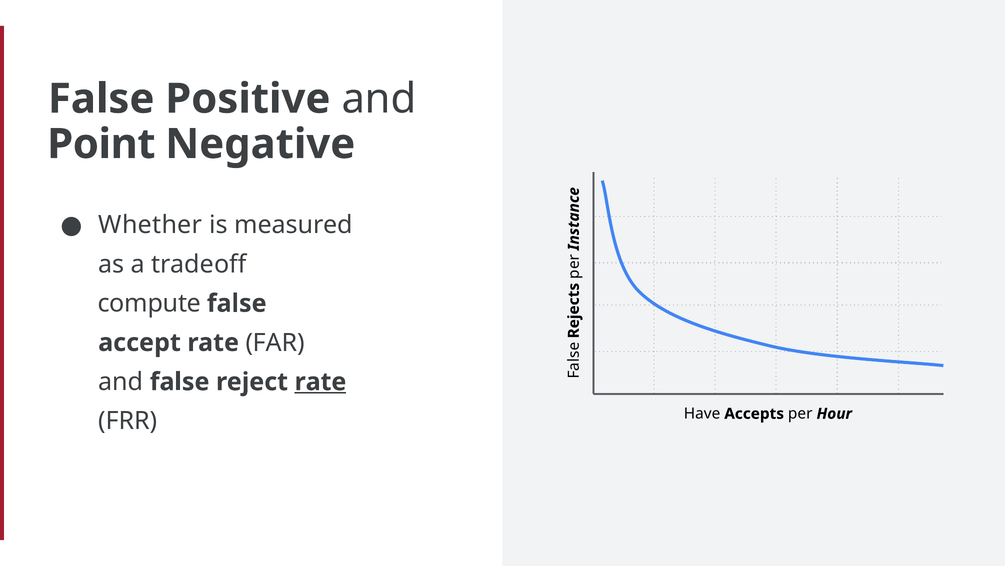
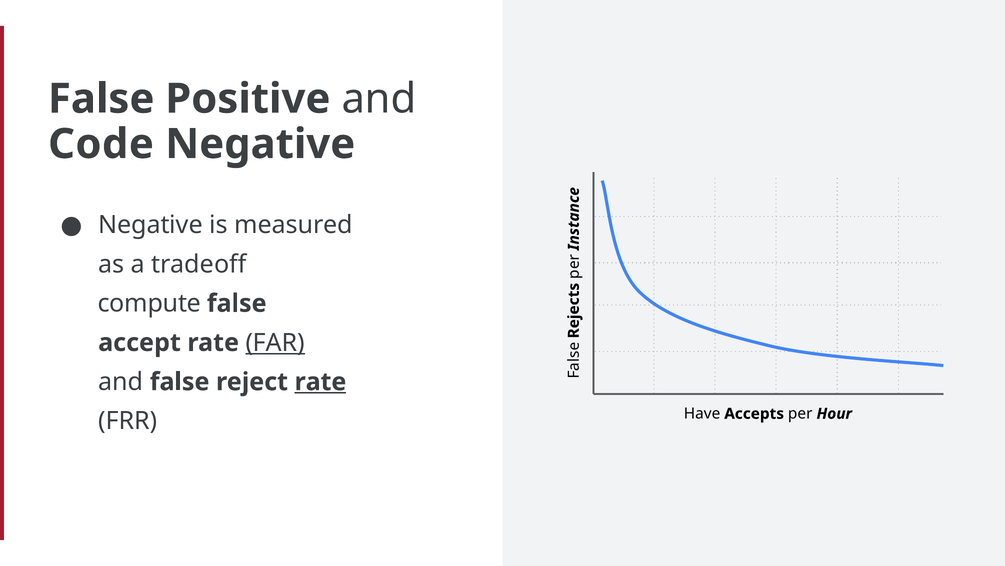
Point: Point -> Code
Whether at (150, 225): Whether -> Negative
FAR underline: none -> present
